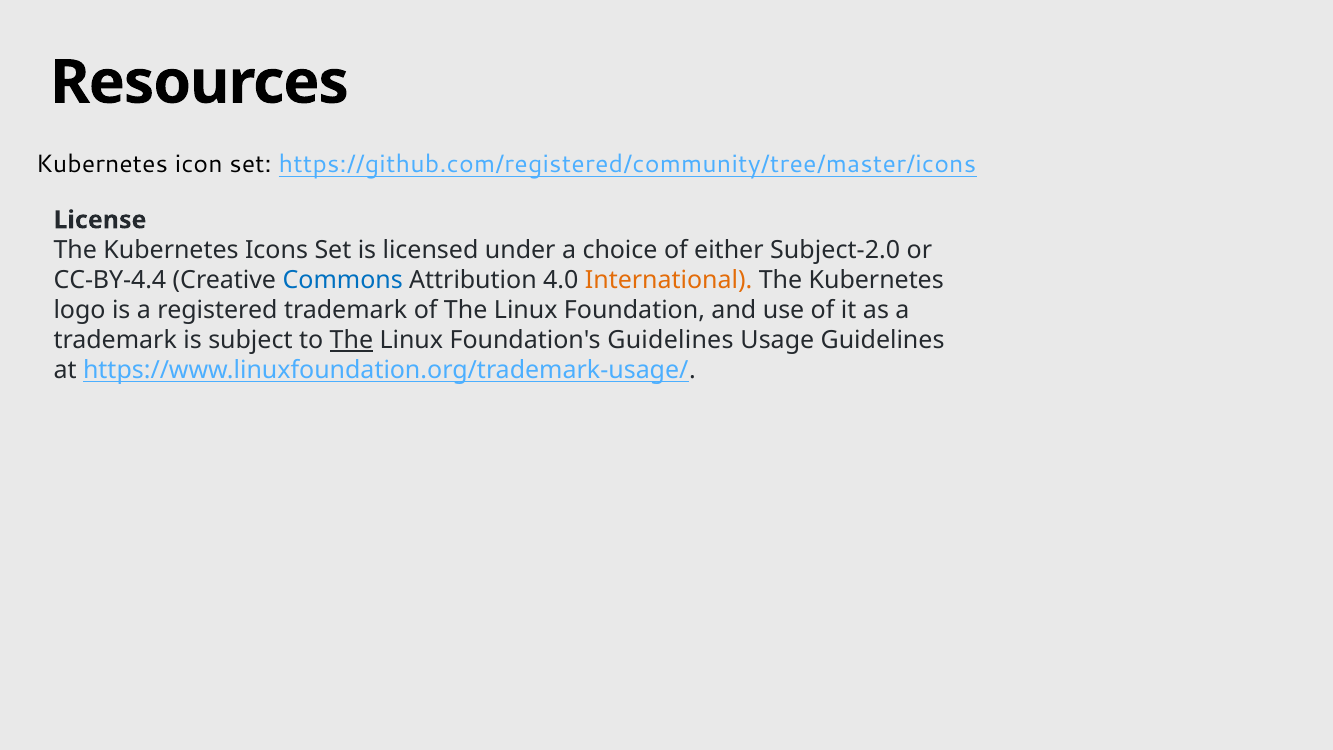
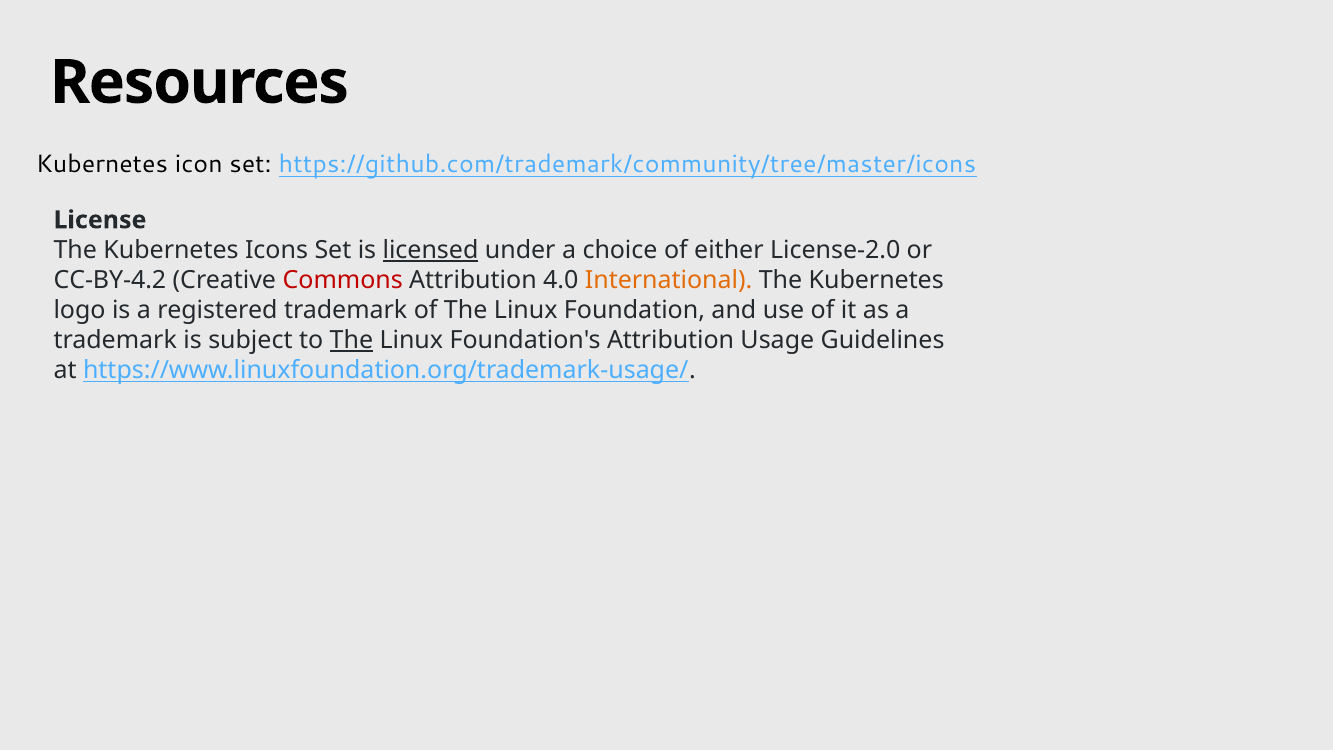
https://github.com/registered/community/tree/master/icons: https://github.com/registered/community/tree/master/icons -> https://github.com/trademark/community/tree/master/icons
licensed underline: none -> present
Subject-2.0: Subject-2.0 -> License-2.0
CC-BY-4.4: CC-BY-4.4 -> CC-BY-4.2
Commons colour: blue -> red
Foundation's Guidelines: Guidelines -> Attribution
